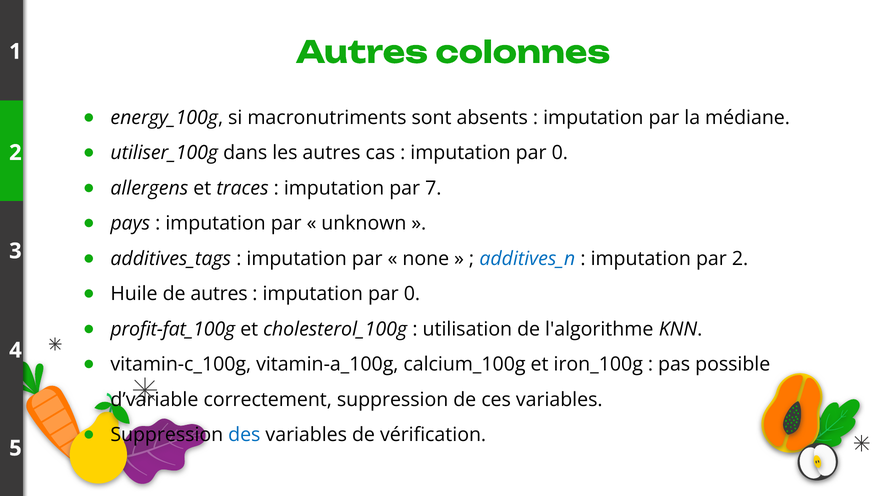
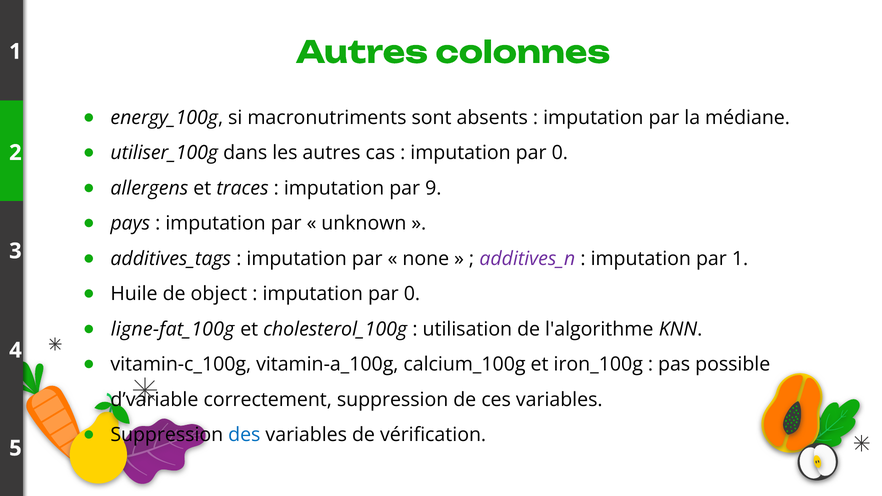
7: 7 -> 9
additives_n colour: blue -> purple
par 2: 2 -> 1
de autres: autres -> object
profit-fat_100g: profit-fat_100g -> ligne-fat_100g
